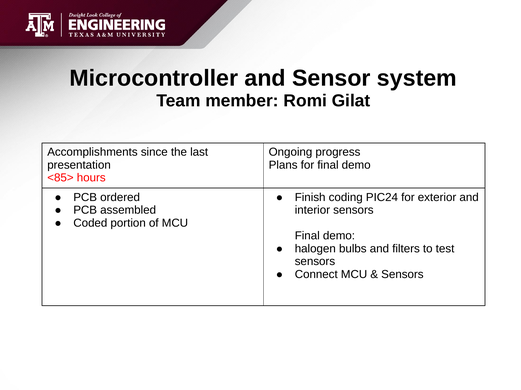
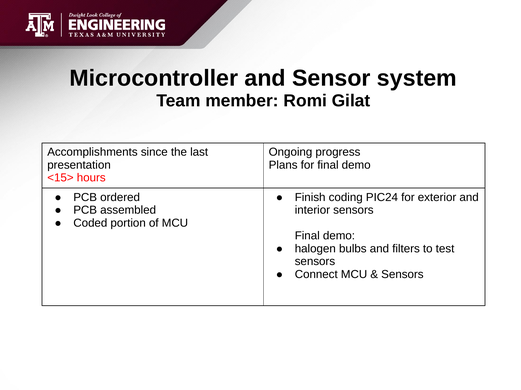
<85>: <85> -> <15>
